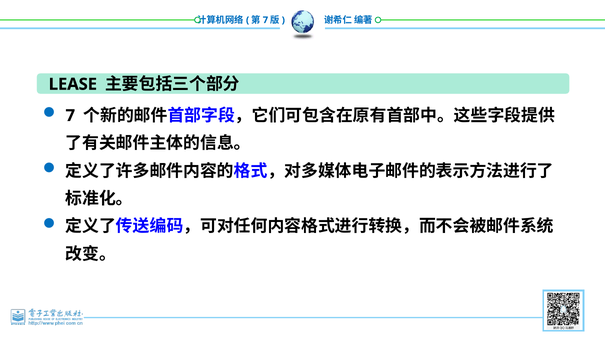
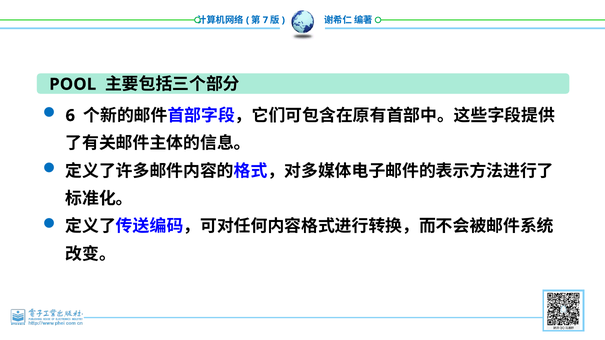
LEASE: LEASE -> POOL
7 at (70, 116): 7 -> 6
